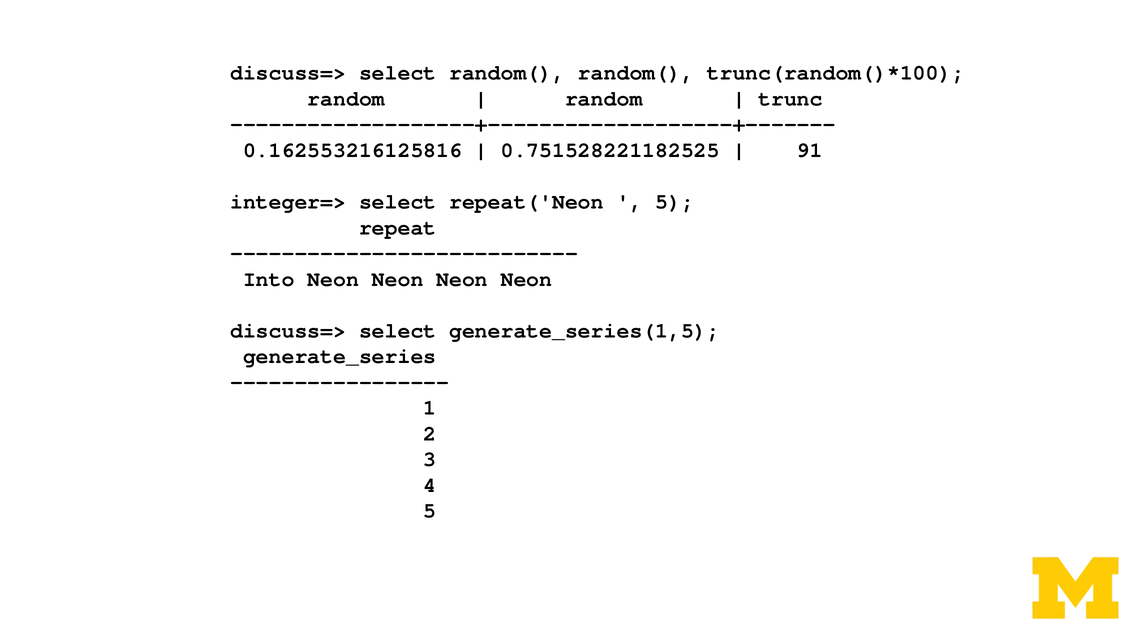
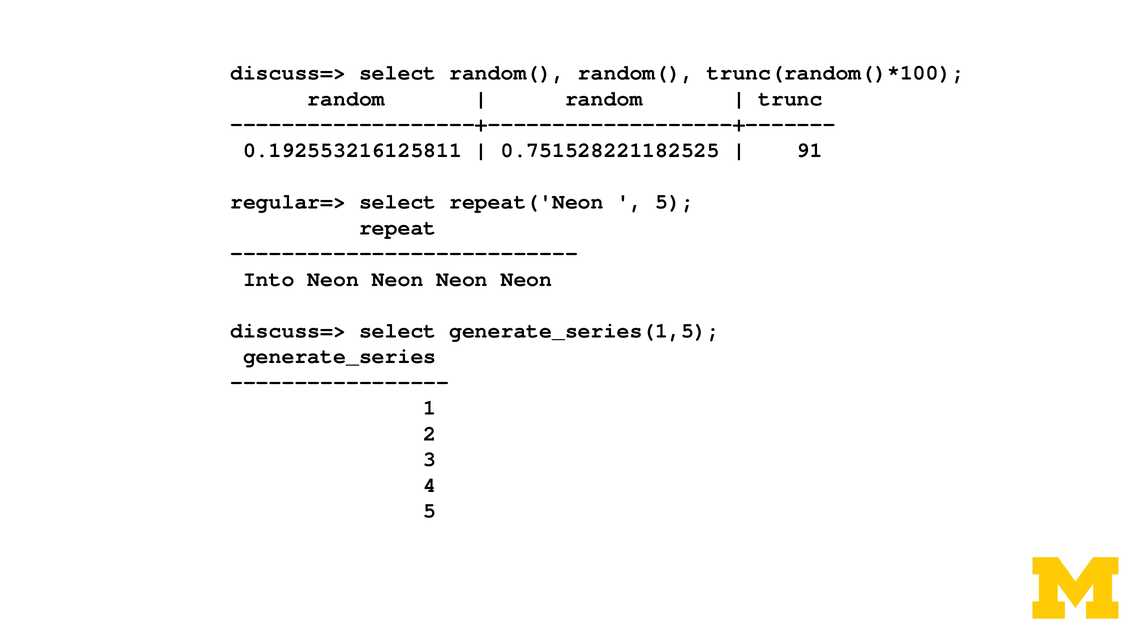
0.162553216125816: 0.162553216125816 -> 0.192553216125811
integer=>: integer=> -> regular=>
